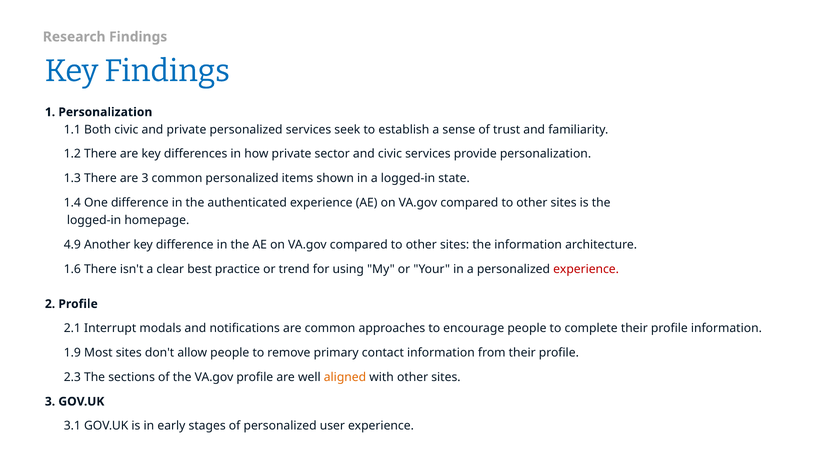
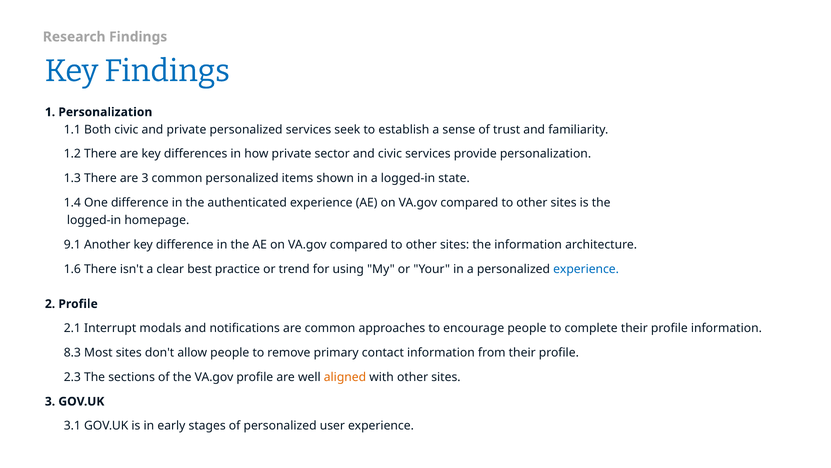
4.9: 4.9 -> 9.1
experience at (586, 269) colour: red -> blue
1.9: 1.9 -> 8.3
